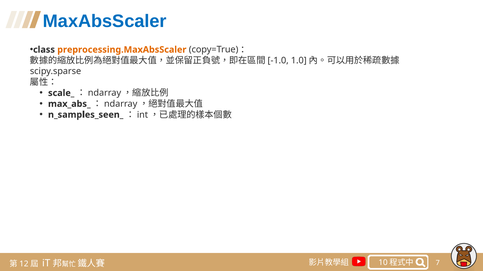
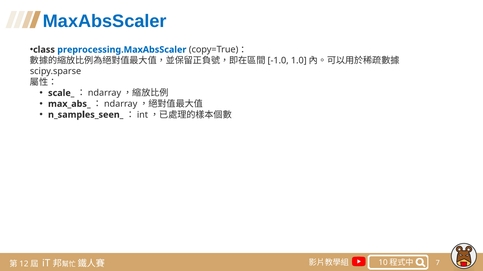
preprocessing.MaxAbsScaler colour: orange -> blue
